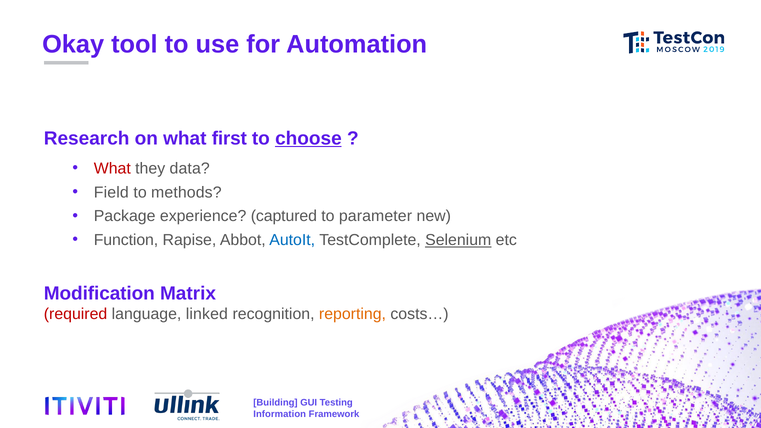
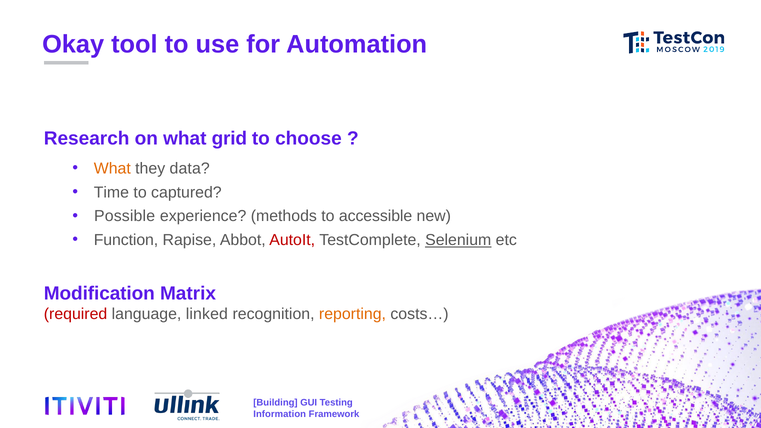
first: first -> grid
choose underline: present -> none
What at (112, 169) colour: red -> orange
Field: Field -> Time
methods: methods -> captured
Package: Package -> Possible
captured: captured -> methods
parameter: parameter -> accessible
AutoIt colour: blue -> red
